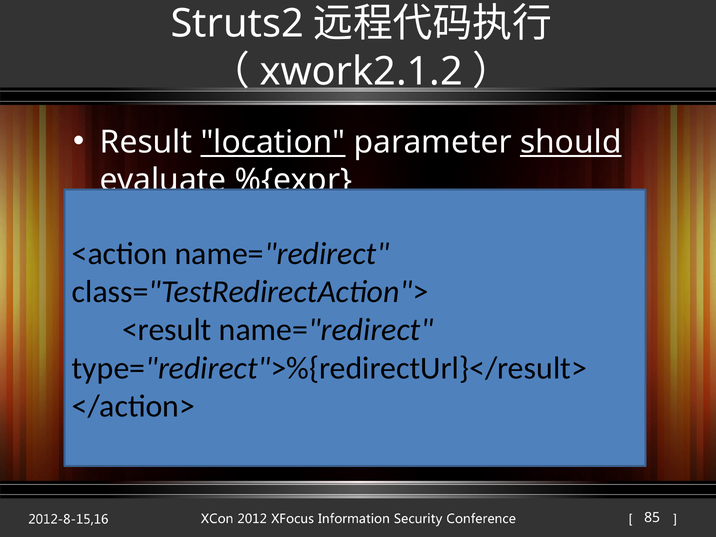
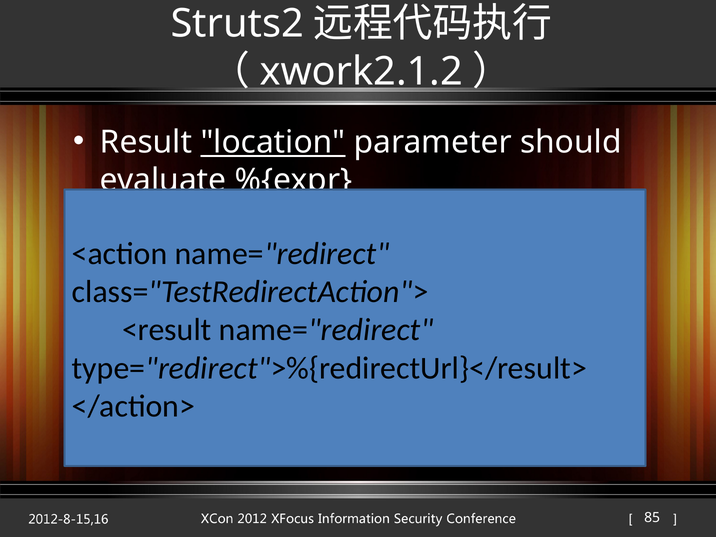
should underline: present -> none
